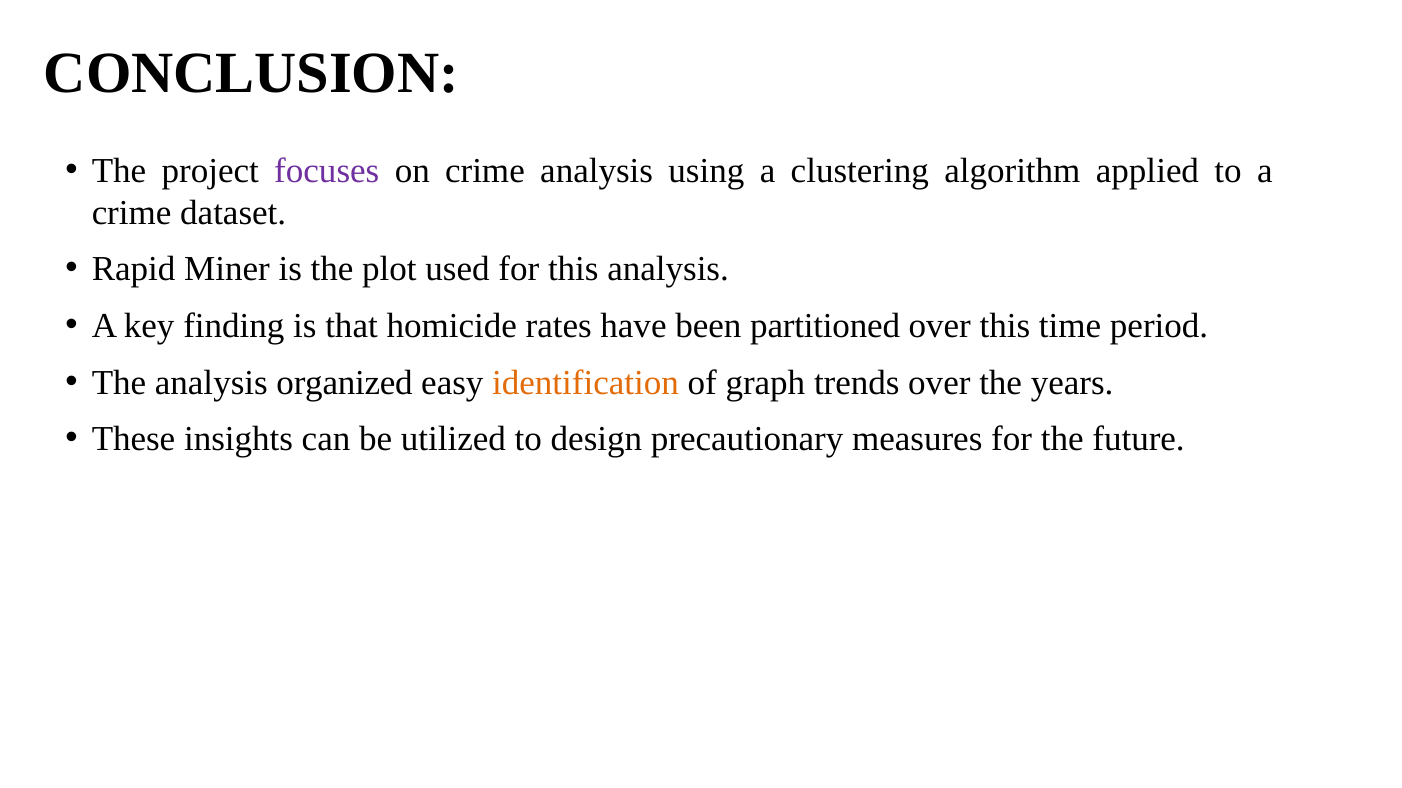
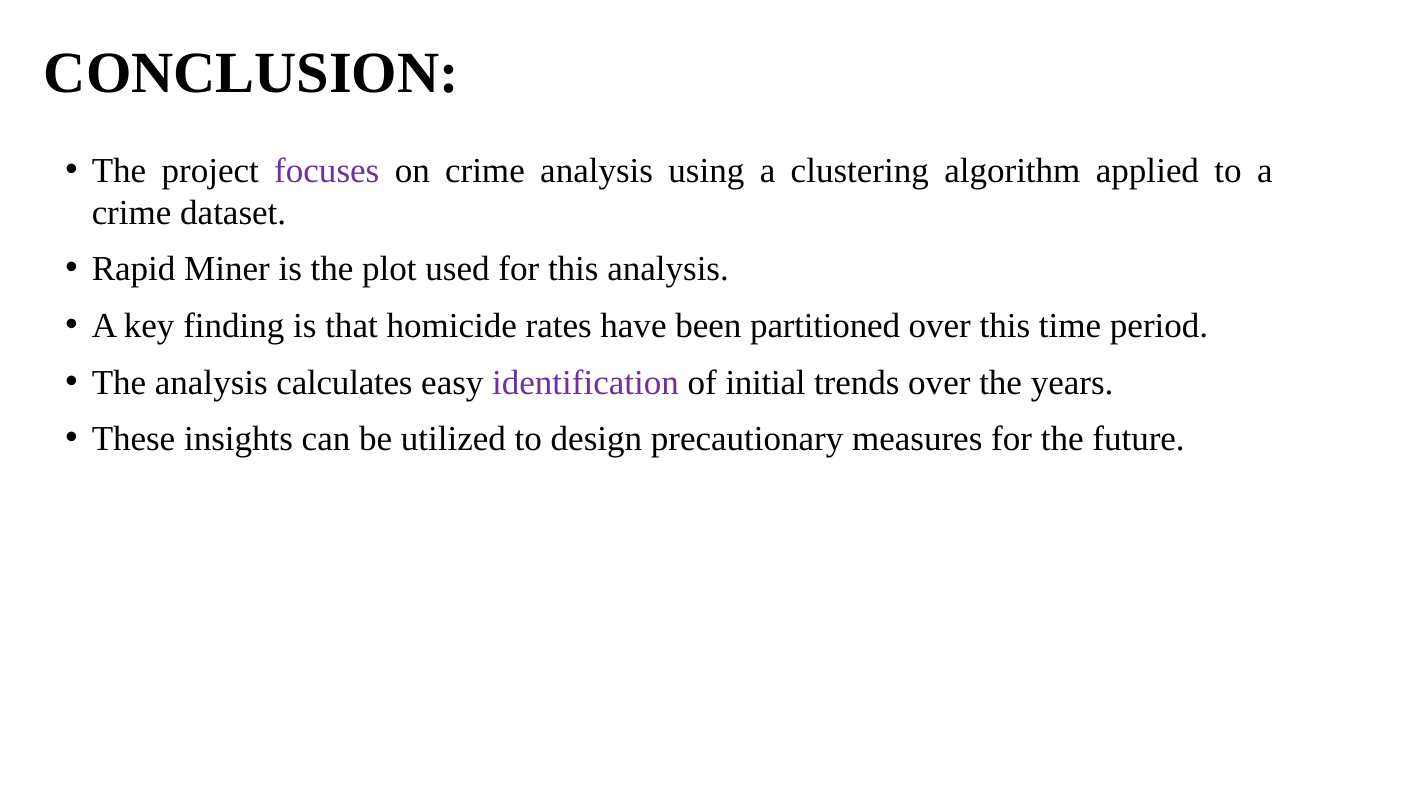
organized: organized -> calculates
identification colour: orange -> purple
graph: graph -> initial
